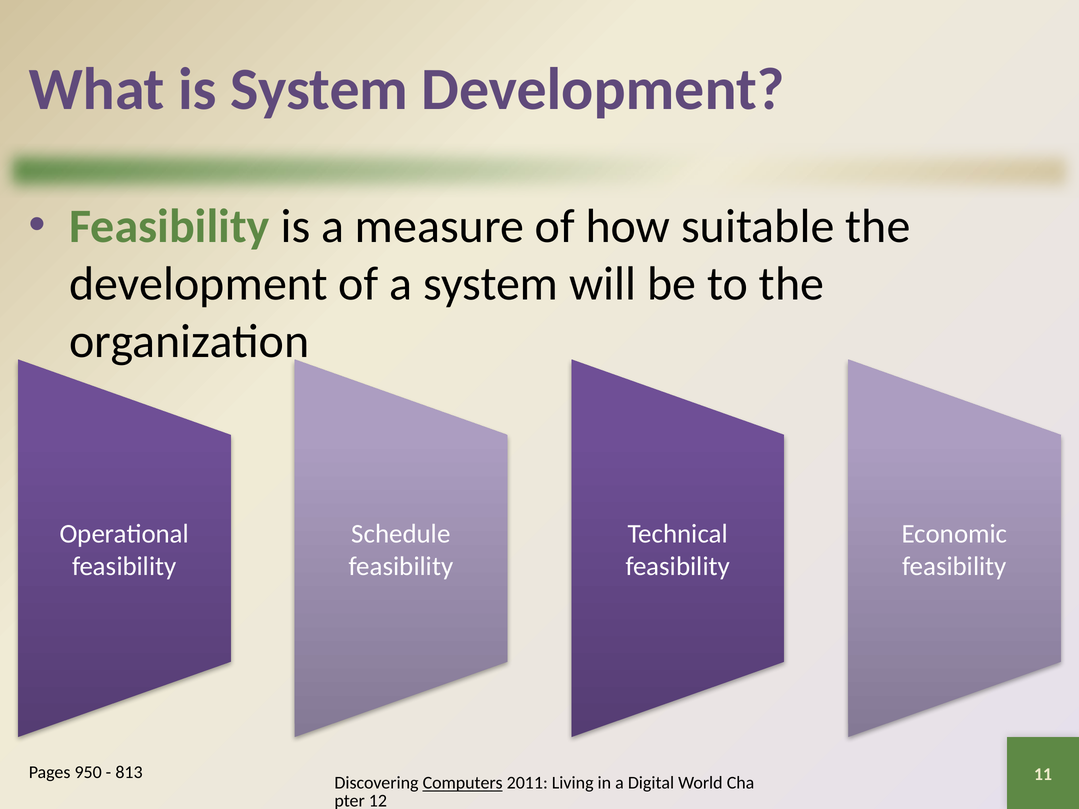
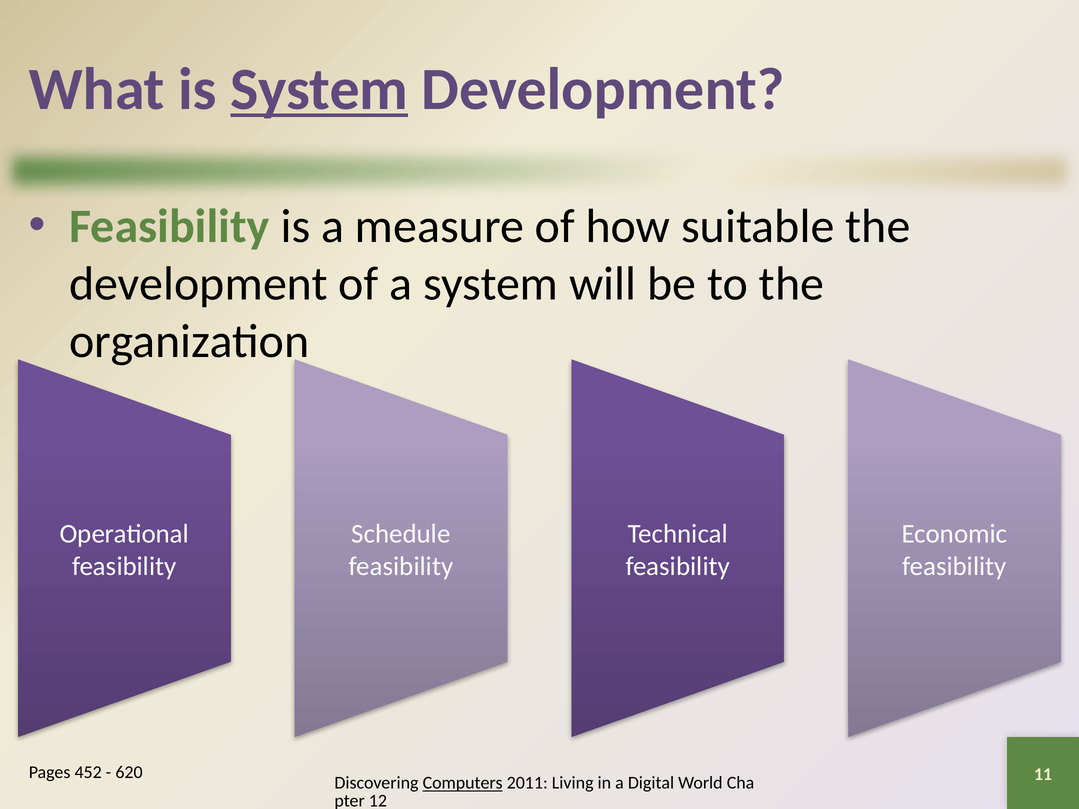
System at (319, 90) underline: none -> present
950: 950 -> 452
813: 813 -> 620
